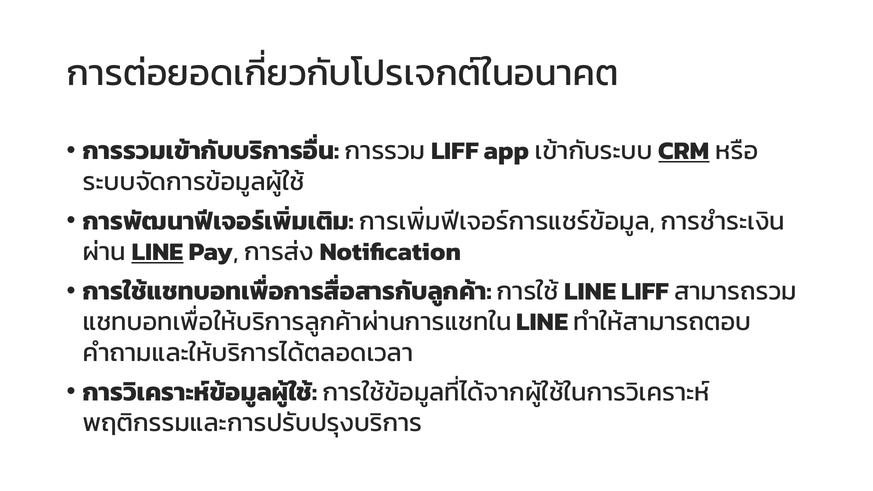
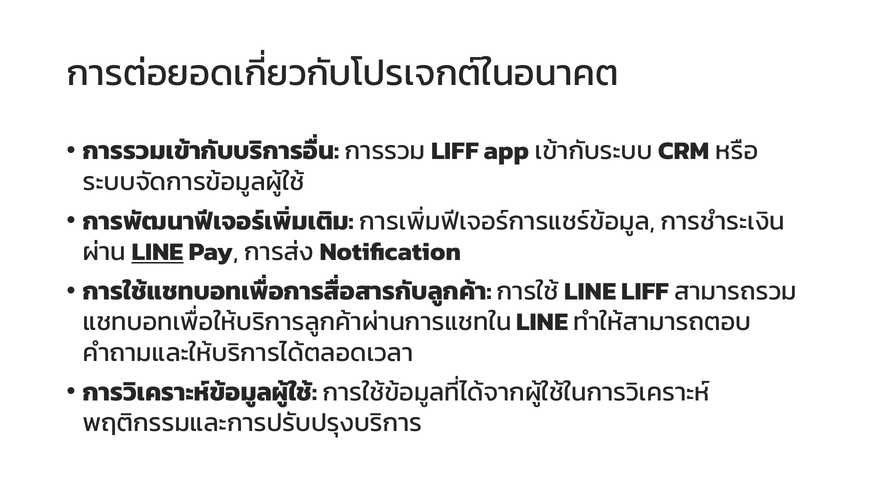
CRM underline: present -> none
